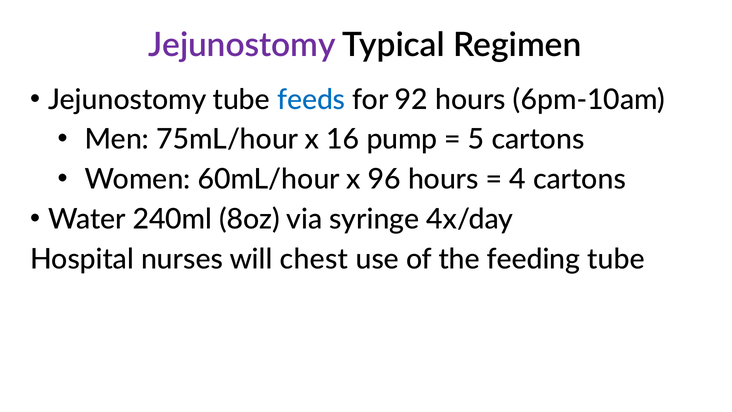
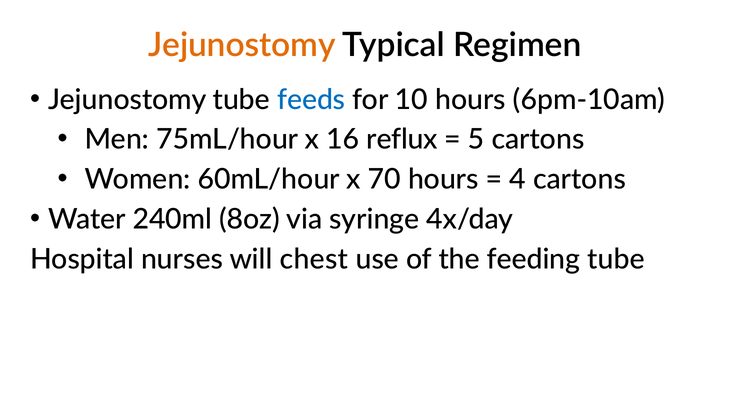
Jejunostomy at (242, 45) colour: purple -> orange
92: 92 -> 10
pump: pump -> reflux
96: 96 -> 70
